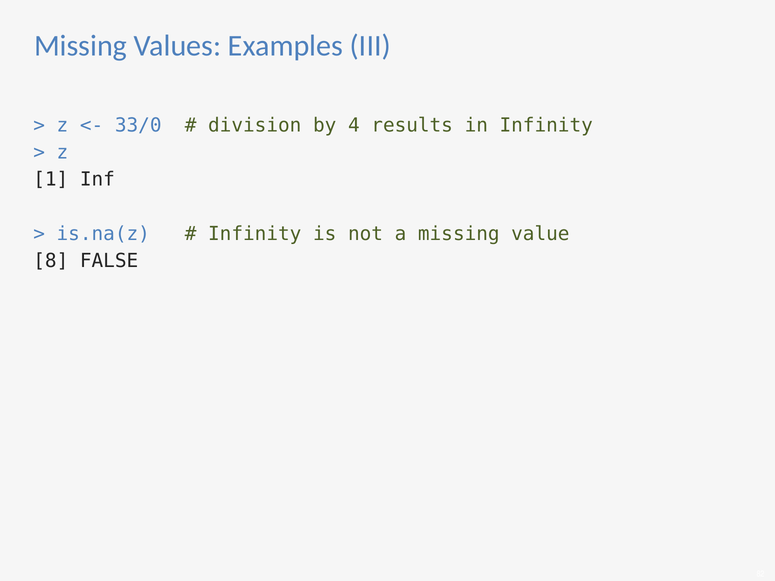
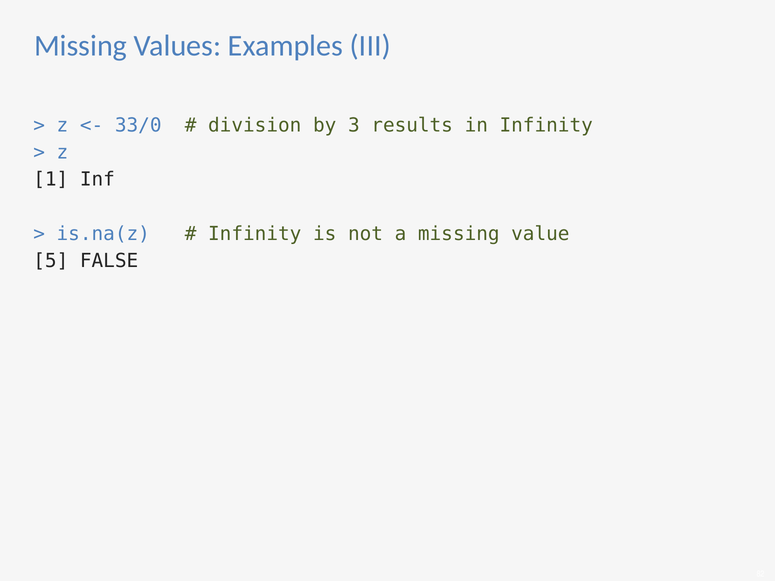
4: 4 -> 3
8: 8 -> 5
